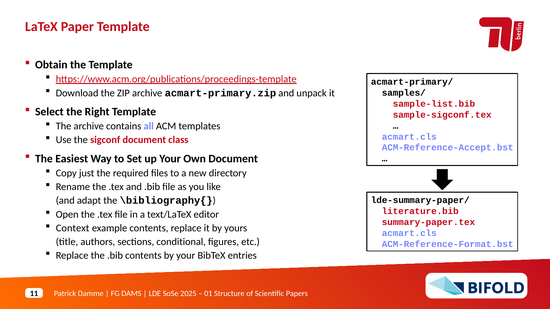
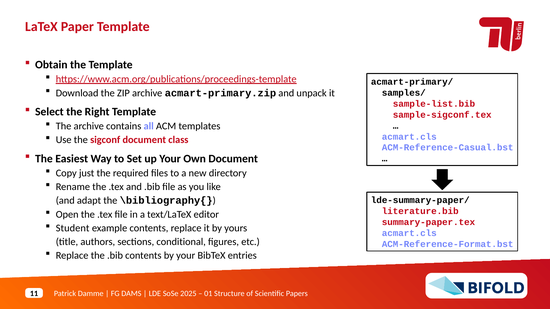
ACM-Reference-Accept.bst: ACM-Reference-Accept.bst -> ACM-Reference-Casual.bst
Context: Context -> Student
